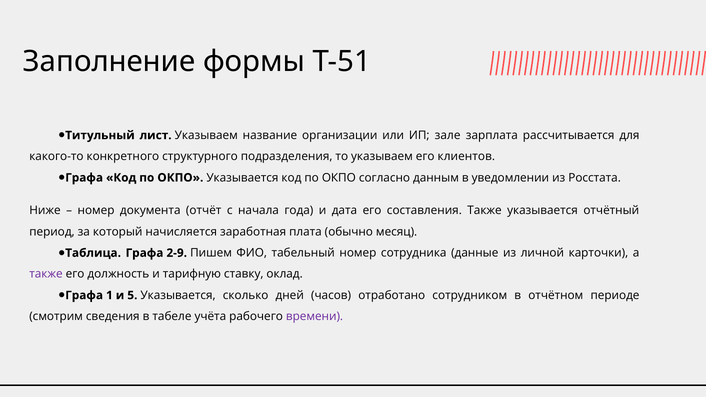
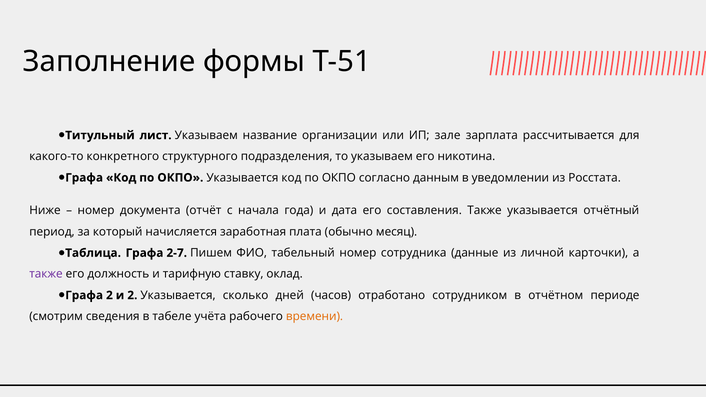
клиентов: клиентов -> никотина
2-9: 2-9 -> 2-7
1 at (109, 295): 1 -> 2
и 5: 5 -> 2
времени colour: purple -> orange
